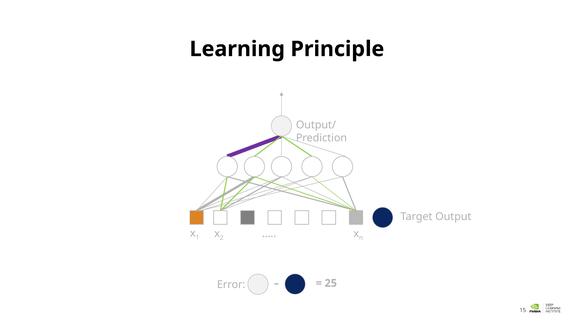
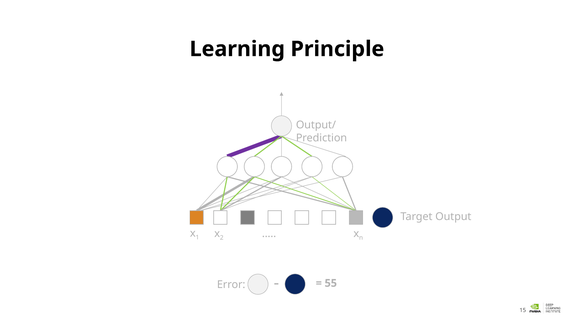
25: 25 -> 55
